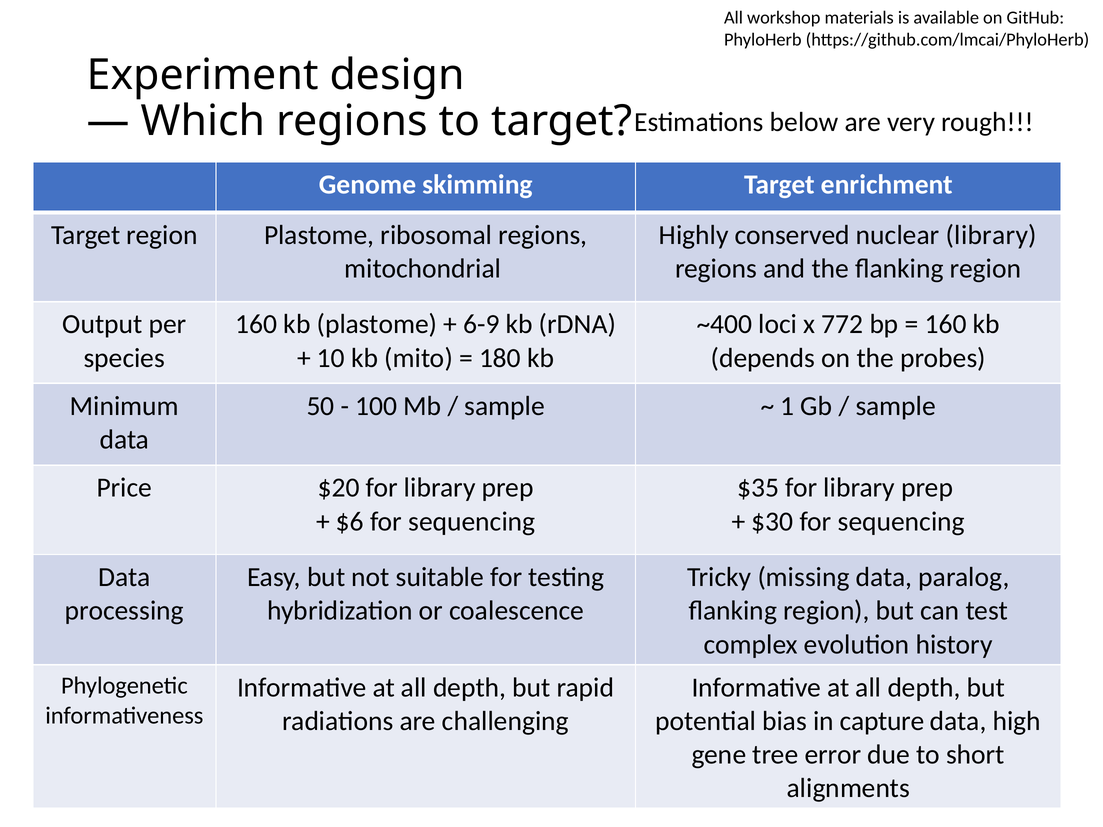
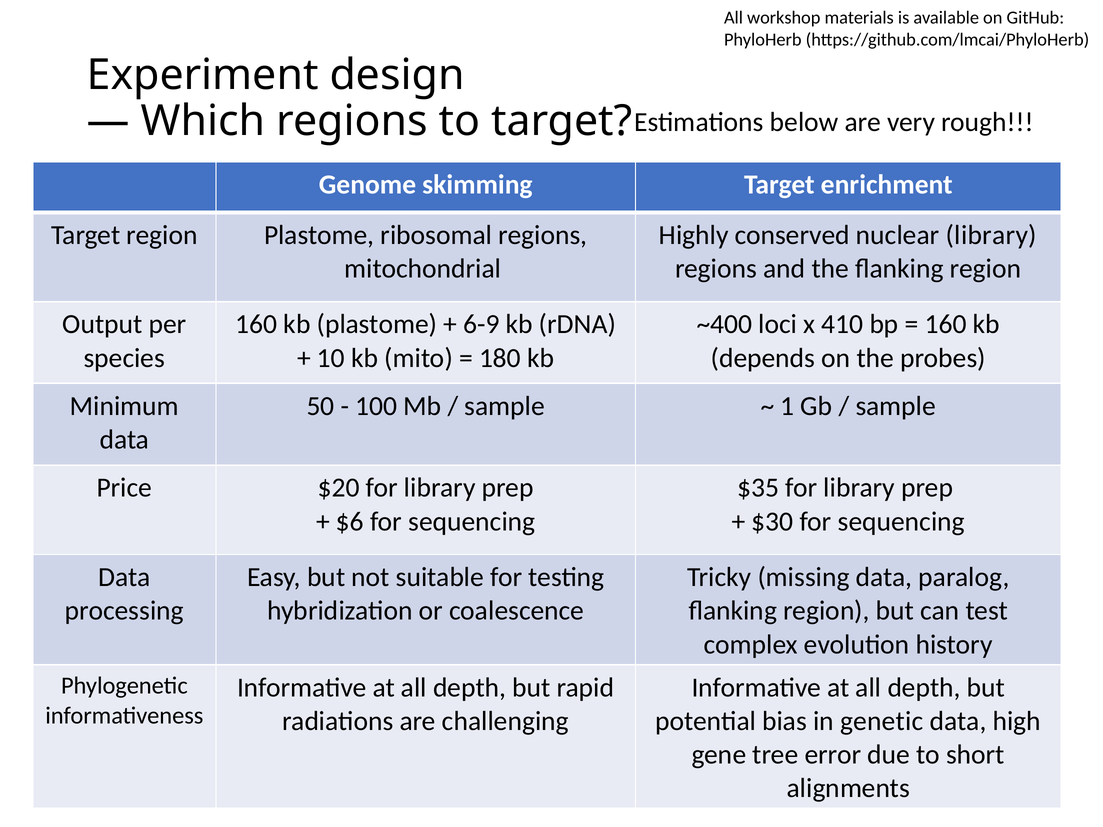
772: 772 -> 410
capture: capture -> genetic
